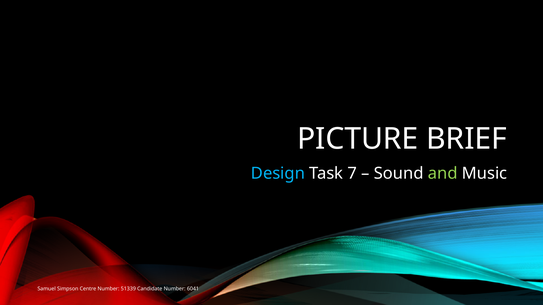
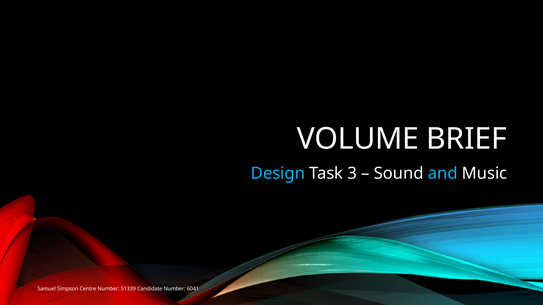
PICTURE: PICTURE -> VOLUME
7: 7 -> 3
and colour: light green -> light blue
